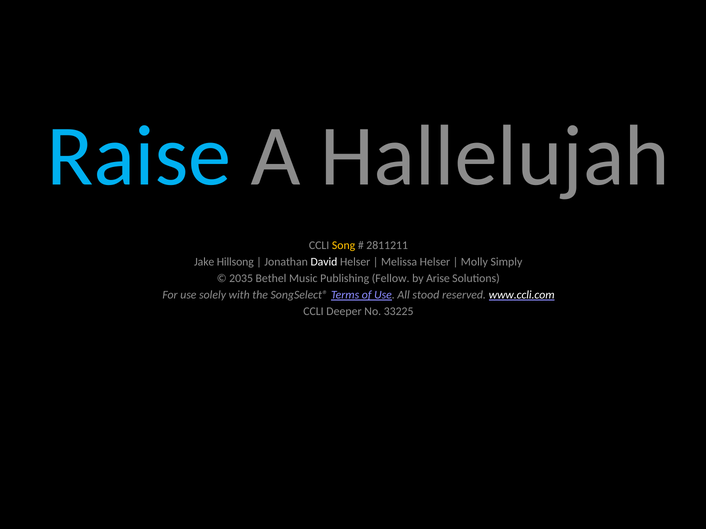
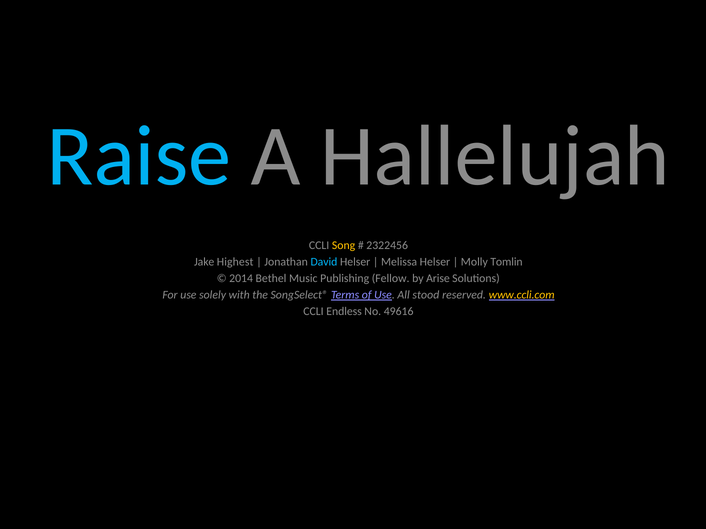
2811211: 2811211 -> 2322456
Hillsong: Hillsong -> Highest
David colour: white -> light blue
Simply: Simply -> Tomlin
2035: 2035 -> 2014
www.ccli.com colour: white -> yellow
Deeper: Deeper -> Endless
33225: 33225 -> 49616
